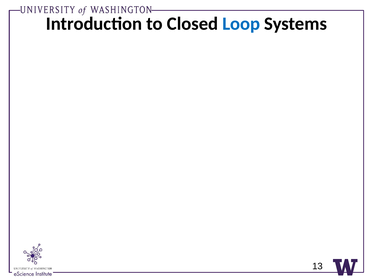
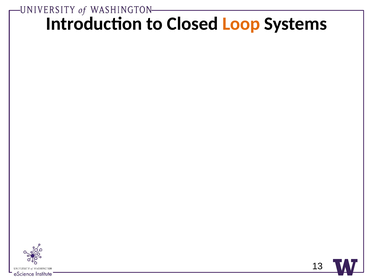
Loop colour: blue -> orange
